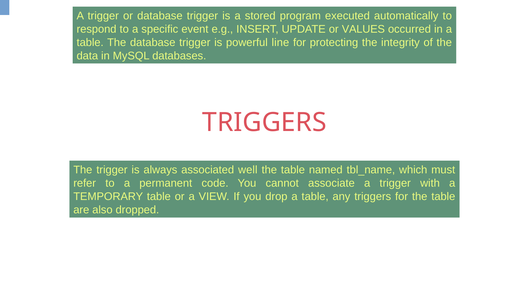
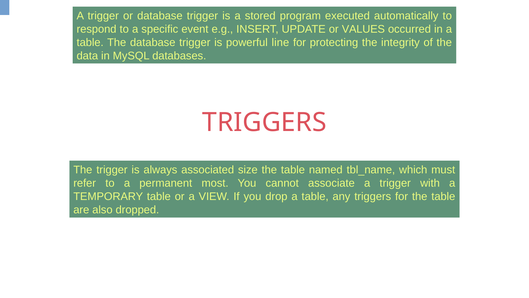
well: well -> size
code: code -> most
